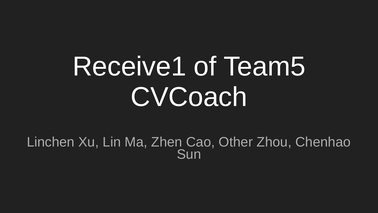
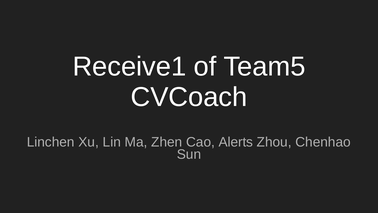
Other: Other -> Alerts
